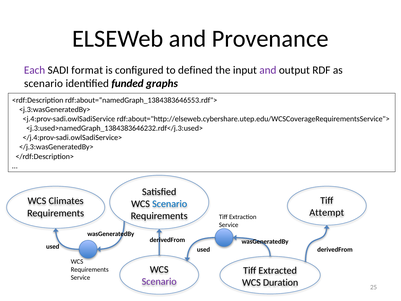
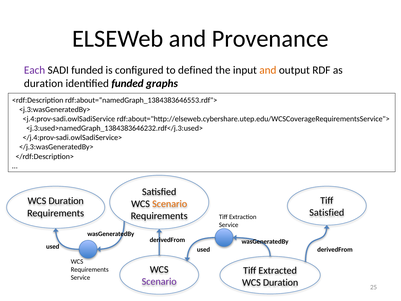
SADI format: format -> funded
and at (268, 70) colour: purple -> orange
scenario at (43, 83): scenario -> duration
Climates at (66, 201): Climates -> Duration
Scenario at (170, 204) colour: blue -> orange
Attempt at (327, 212): Attempt -> Satisfied
